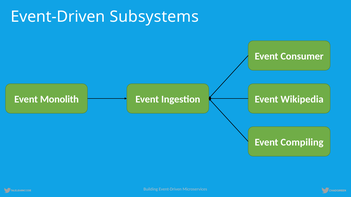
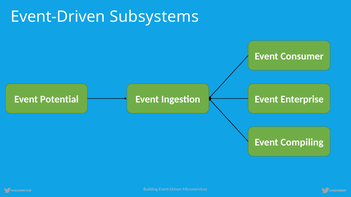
Monolith: Monolith -> Potential
Wikipedia: Wikipedia -> Enterprise
